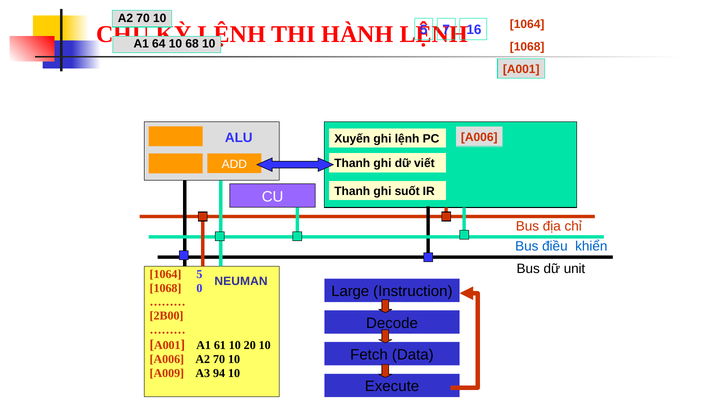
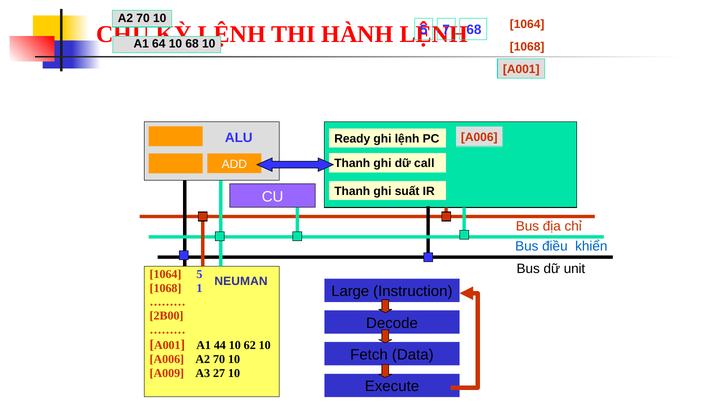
16 at (474, 30): 16 -> 68
Xuyến: Xuyến -> Ready
viết: viết -> call
suốt: suốt -> suất
0: 0 -> 1
61: 61 -> 44
20: 20 -> 62
94: 94 -> 27
